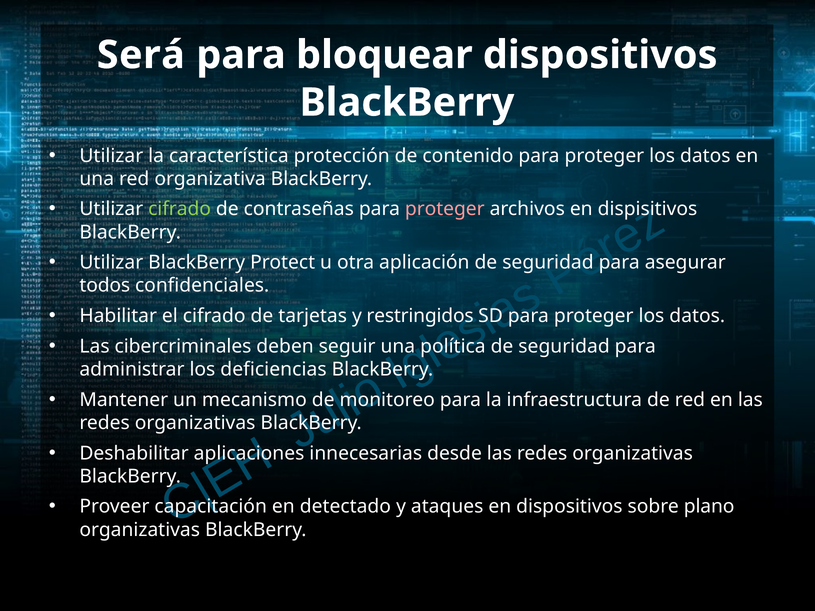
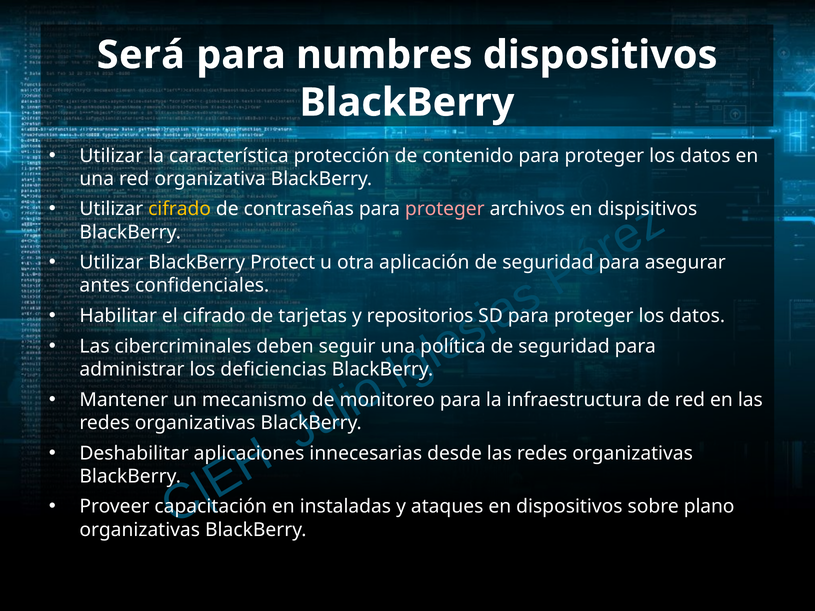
bloquear: bloquear -> numbres
cifrado at (180, 209) colour: light green -> yellow
todos: todos -> antes
restringidos: restringidos -> repositorios
detectado: detectado -> instaladas
